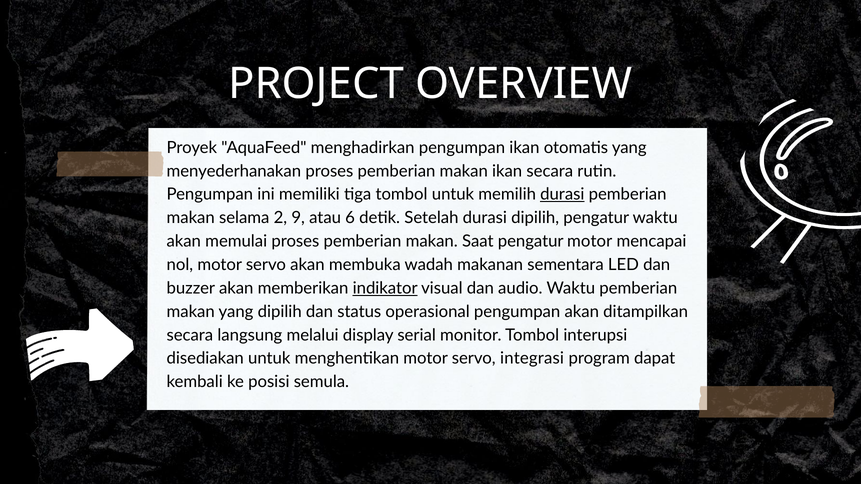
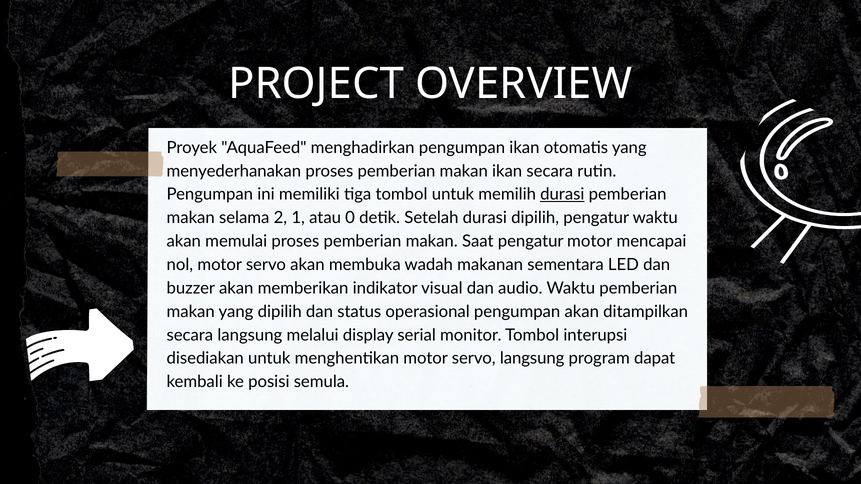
9: 9 -> 1
6: 6 -> 0
indikator underline: present -> none
servo integrasi: integrasi -> langsung
